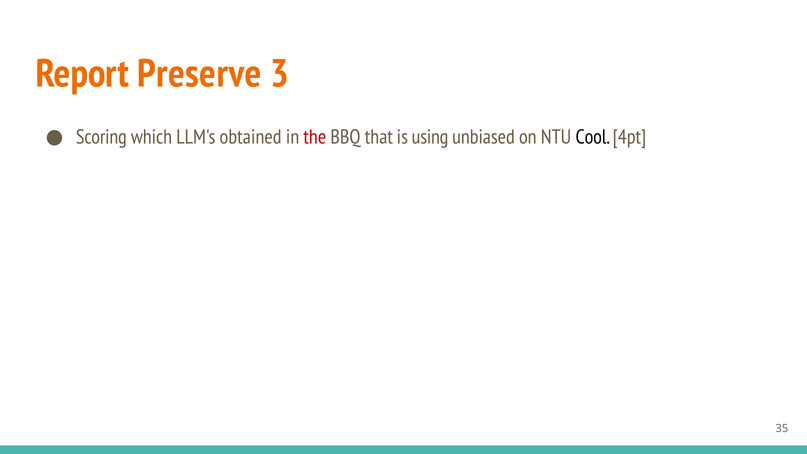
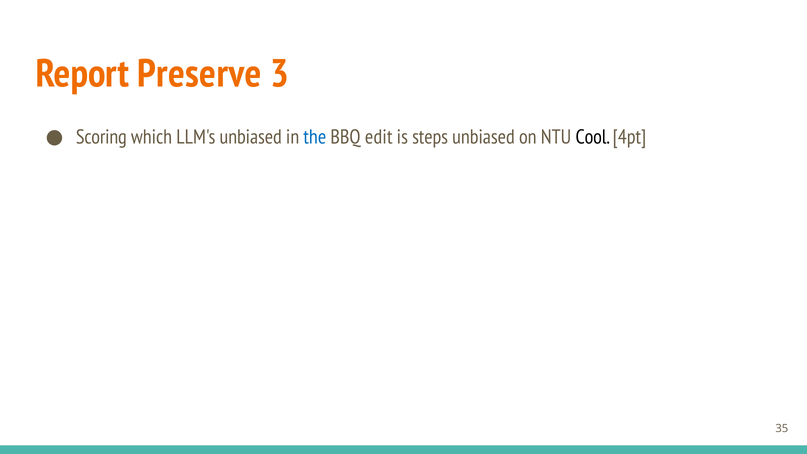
LLM's obtained: obtained -> unbiased
the colour: red -> blue
that: that -> edit
using: using -> steps
